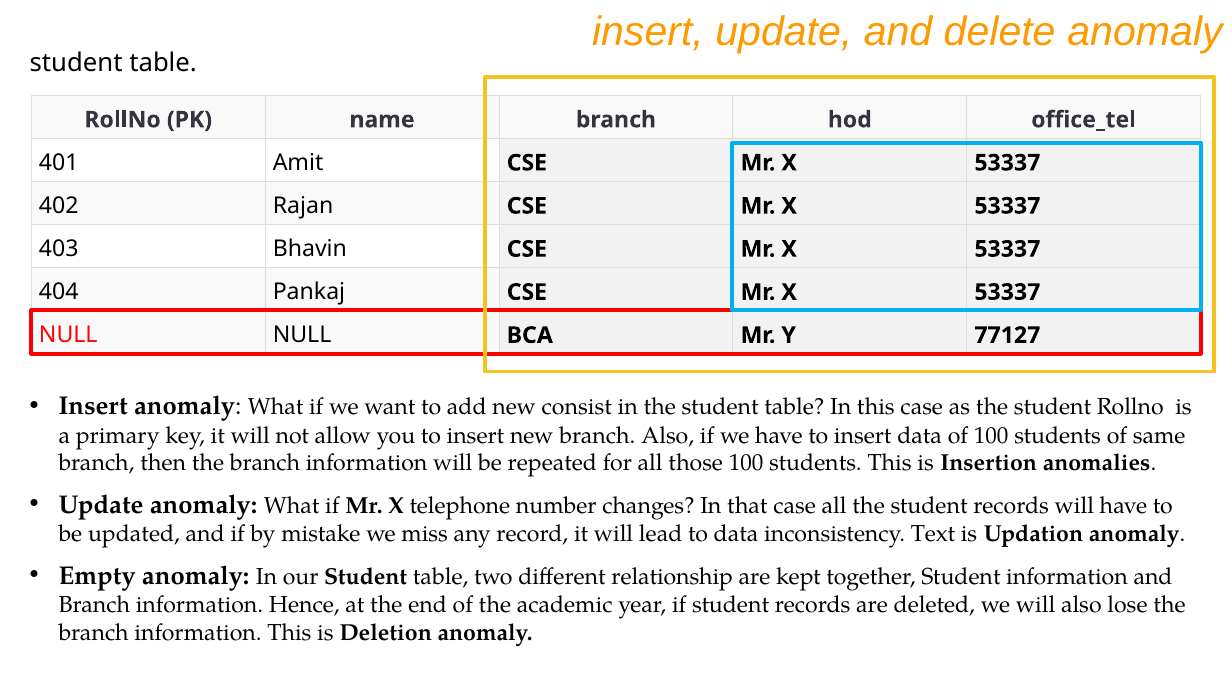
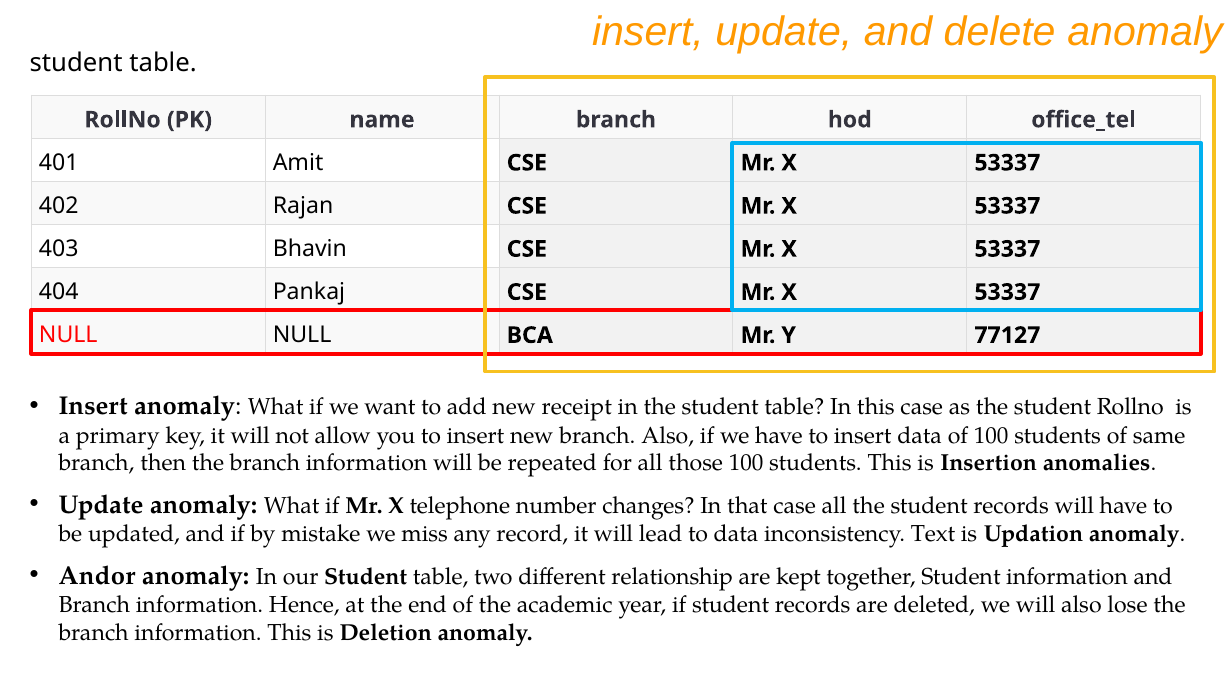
consist: consist -> receipt
Empty: Empty -> Andor
